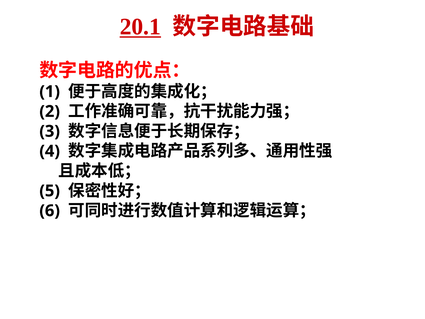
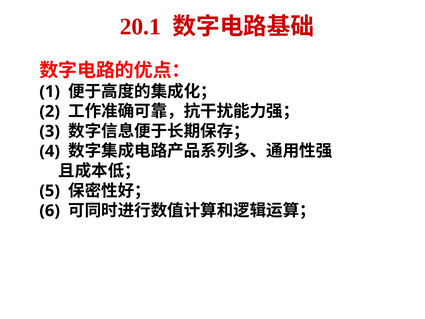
20.1 underline: present -> none
